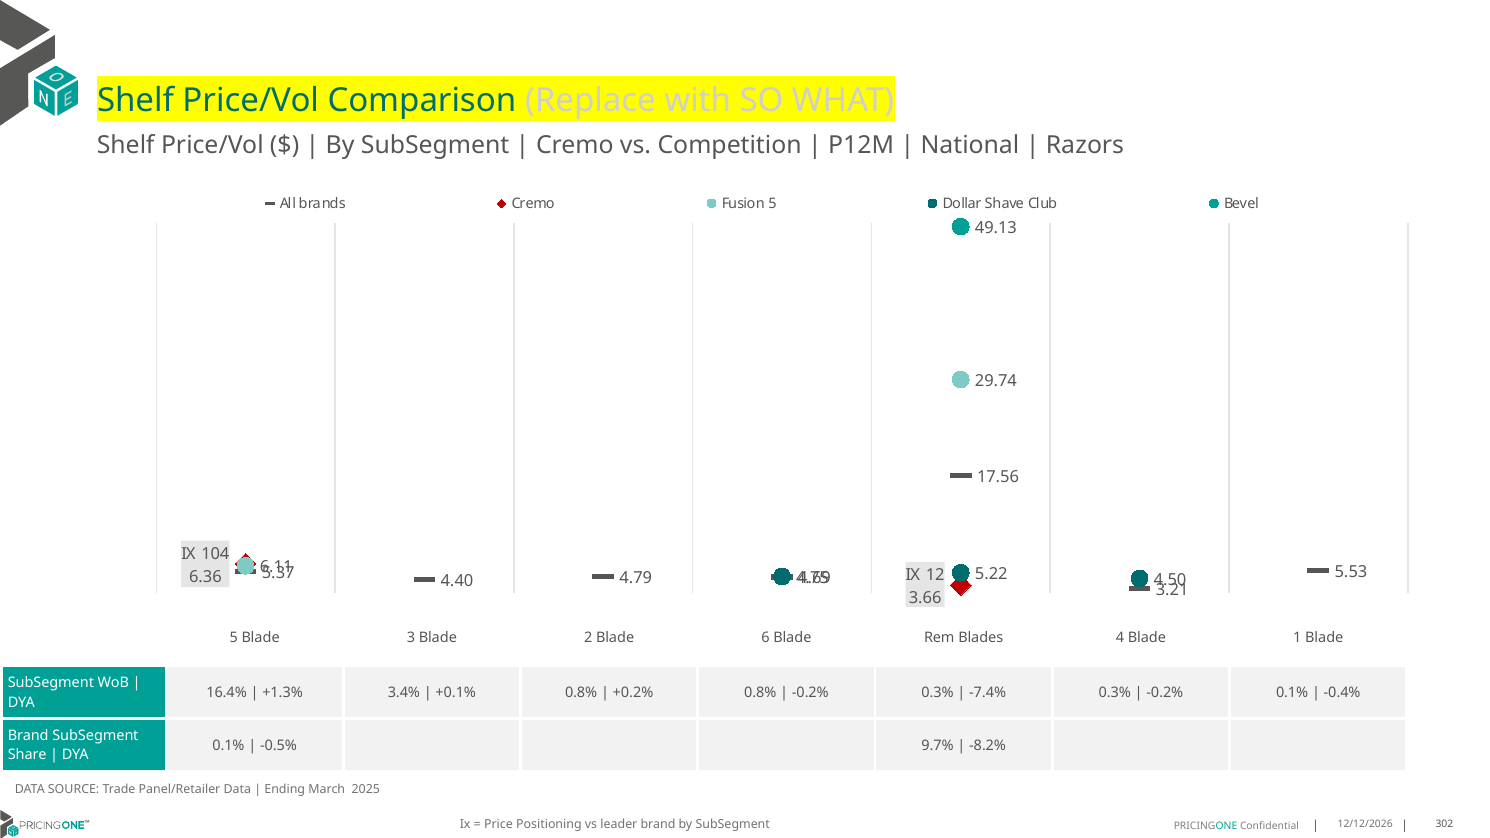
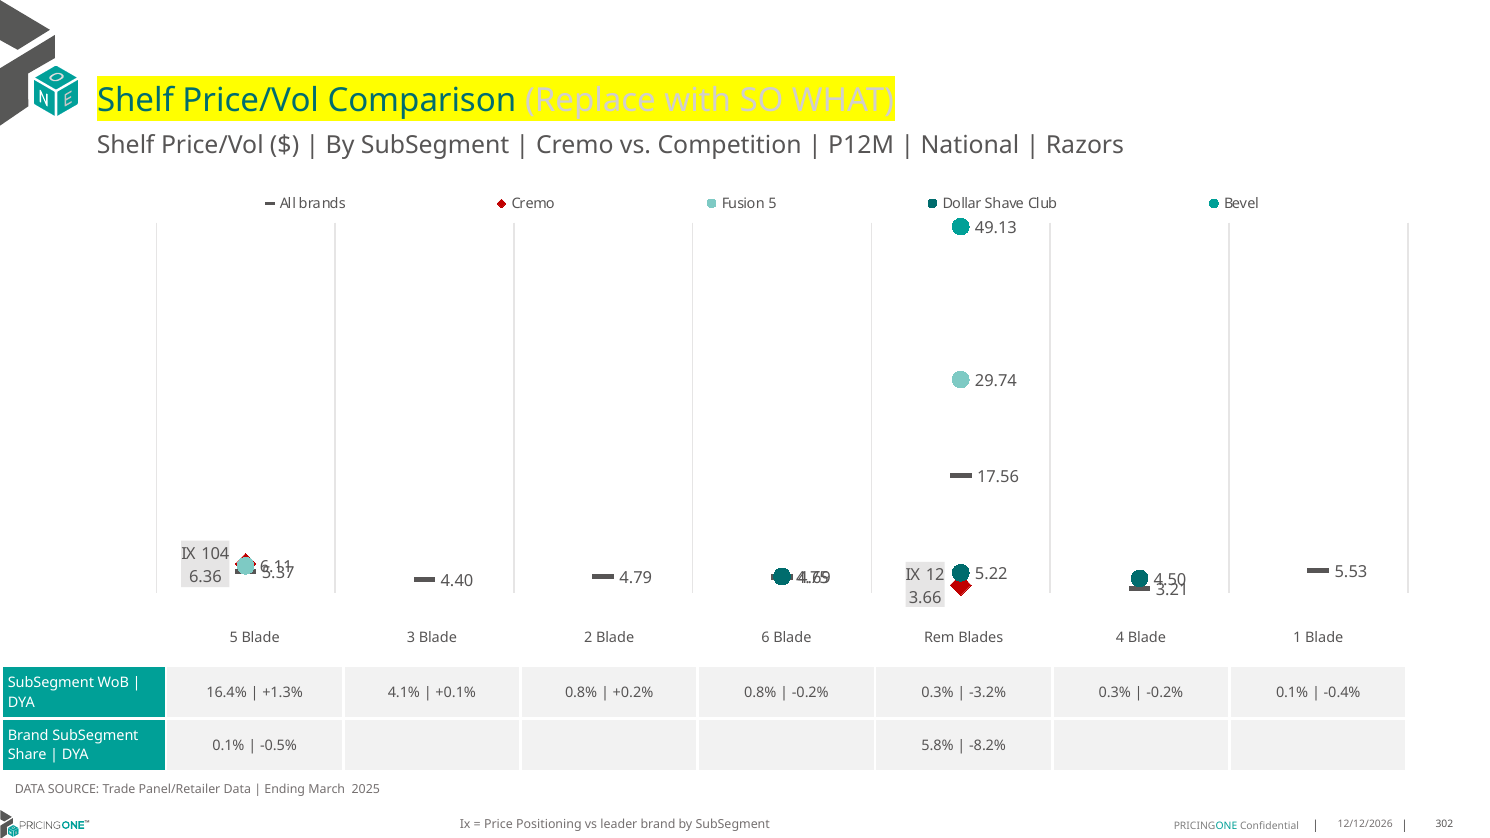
3.4%: 3.4% -> 4.1%
-7.4%: -7.4% -> -3.2%
9.7%: 9.7% -> 5.8%
